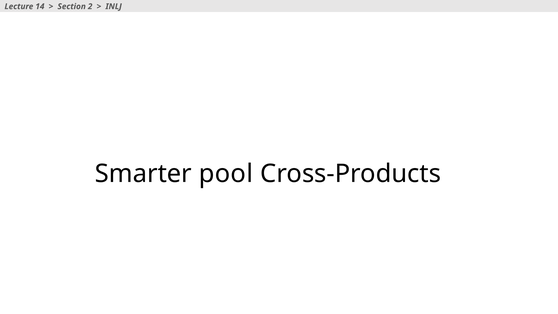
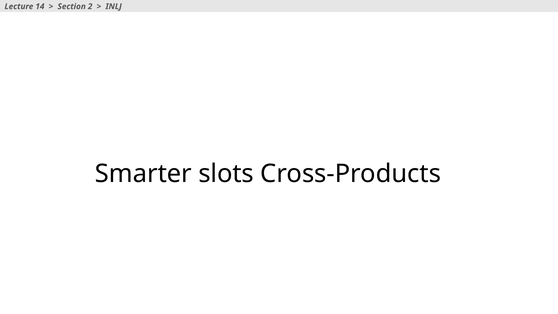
pool: pool -> slots
